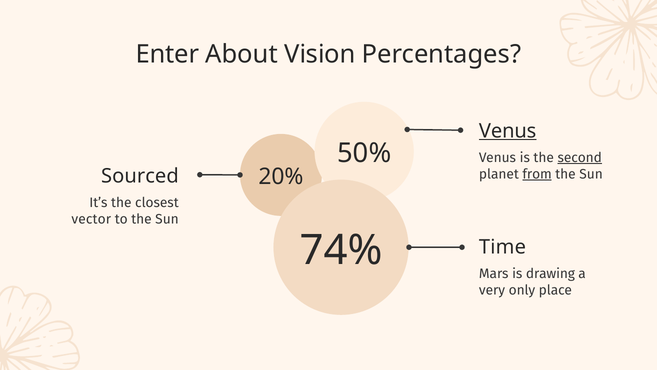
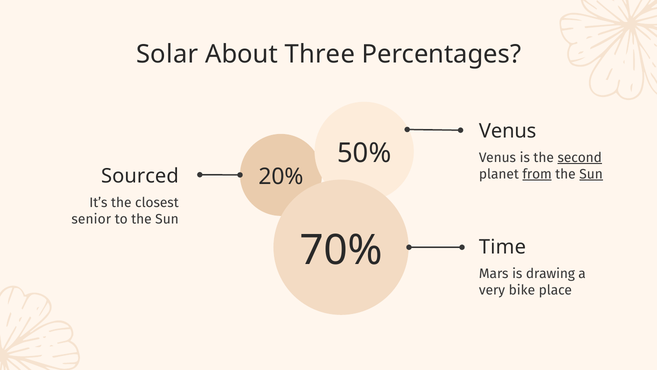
Enter: Enter -> Solar
Vision: Vision -> Three
Venus at (508, 131) underline: present -> none
Sun at (591, 174) underline: none -> present
vector: vector -> senior
74%: 74% -> 70%
only: only -> bike
